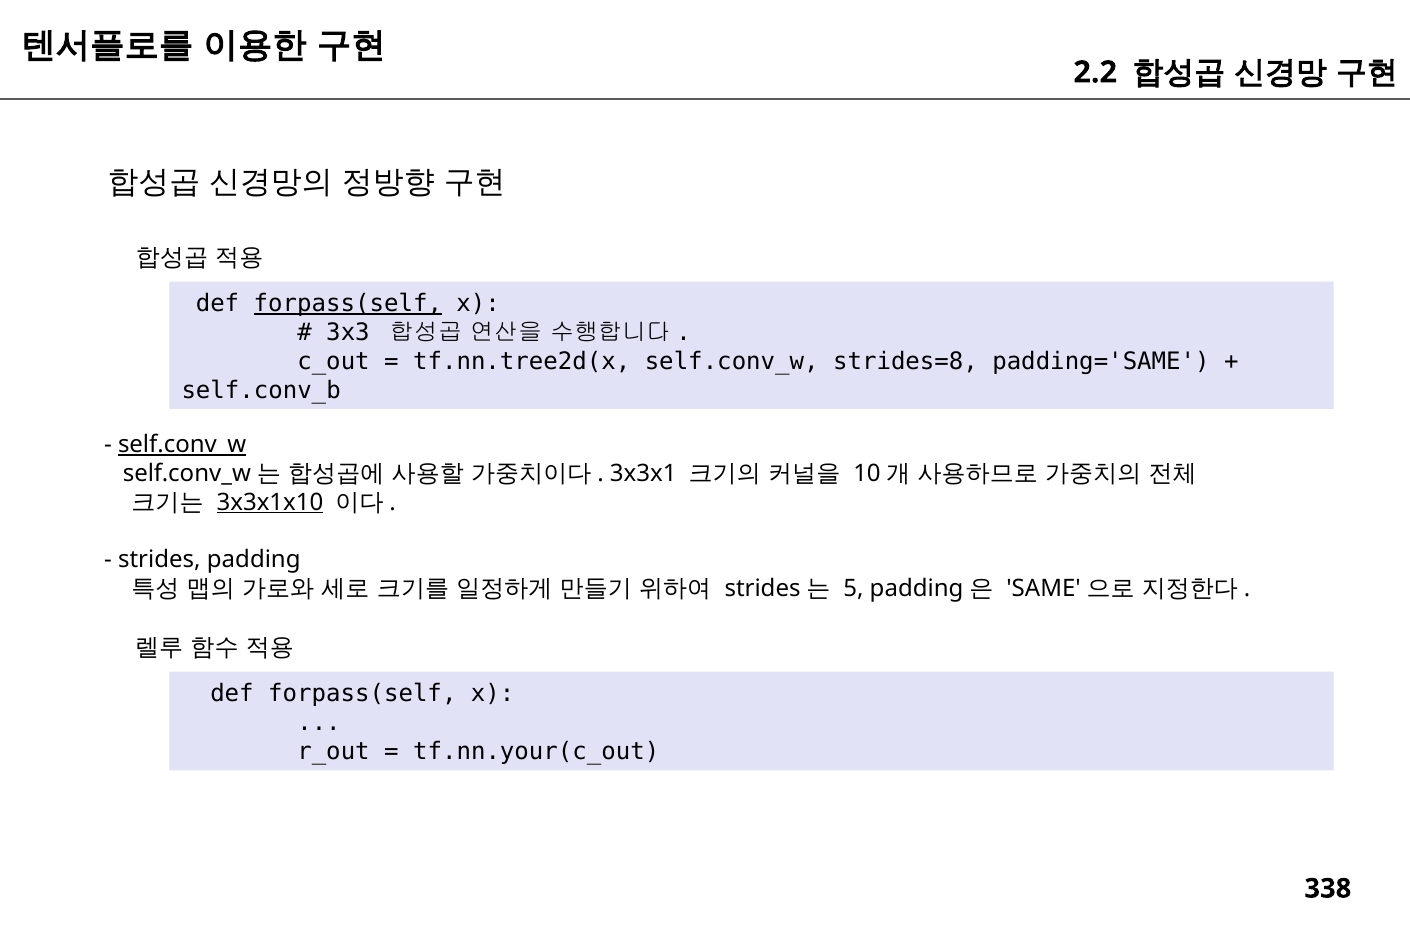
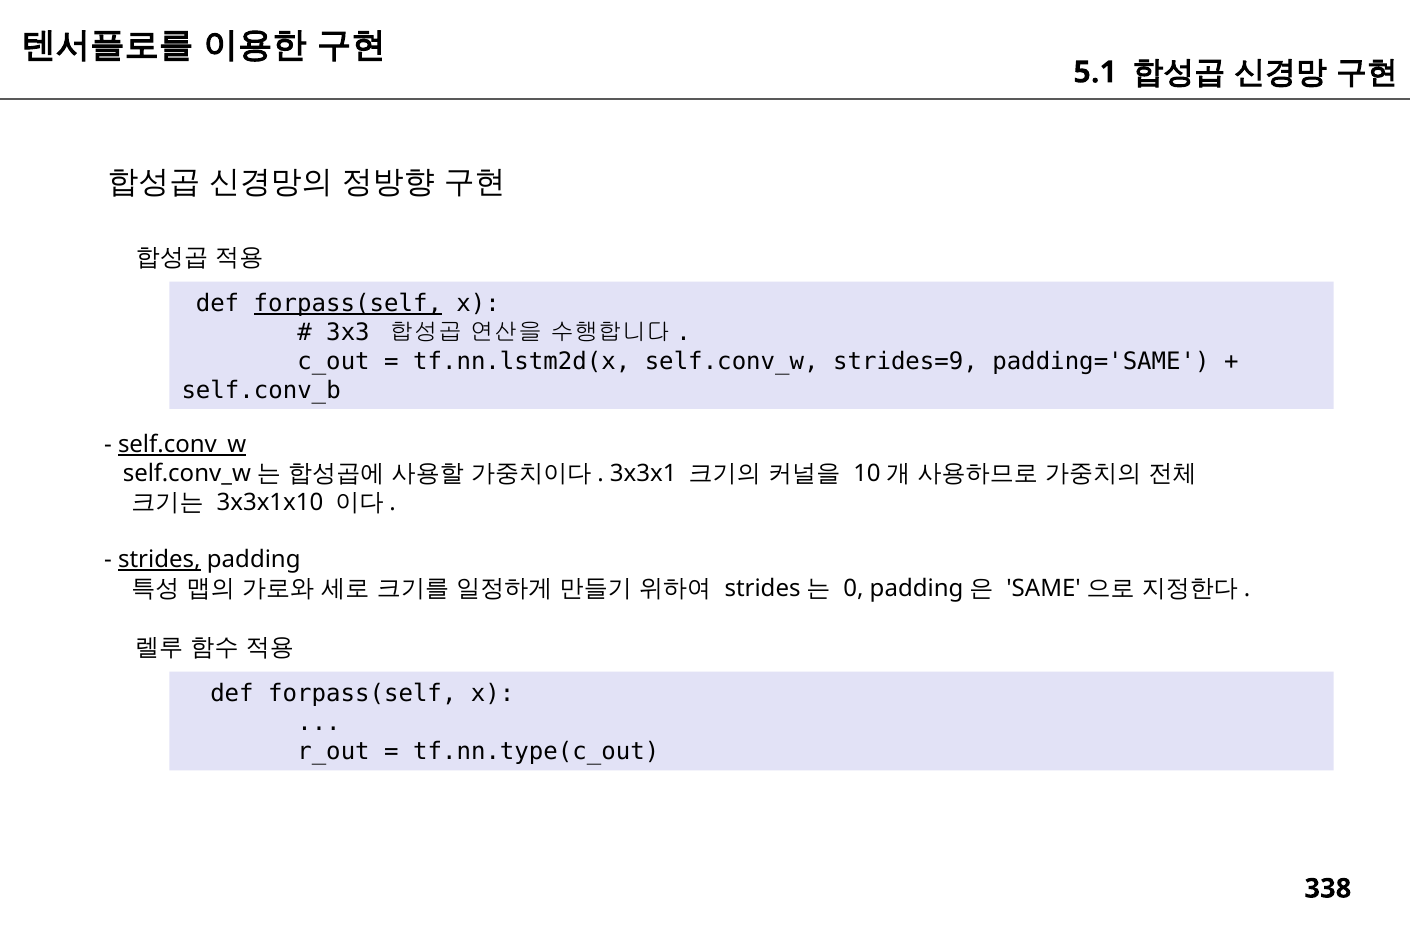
2.2: 2.2 -> 5.1
tf.nn.tree2d(x: tf.nn.tree2d(x -> tf.nn.lstm2d(x
strides=8: strides=8 -> strides=9
3x3x1x10 underline: present -> none
strides underline: none -> present
5: 5 -> 0
tf.nn.your(c_out: tf.nn.your(c_out -> tf.nn.type(c_out
